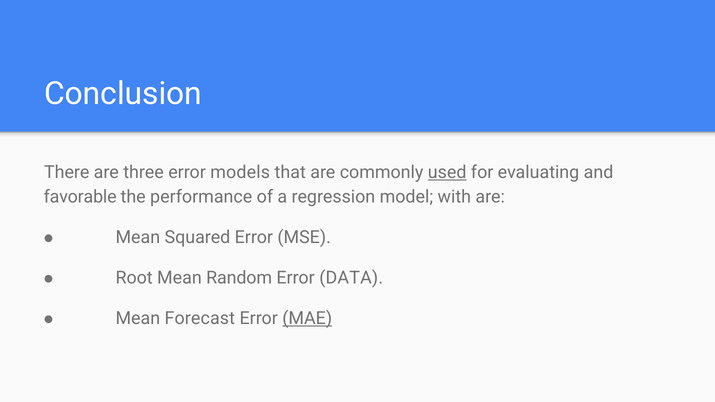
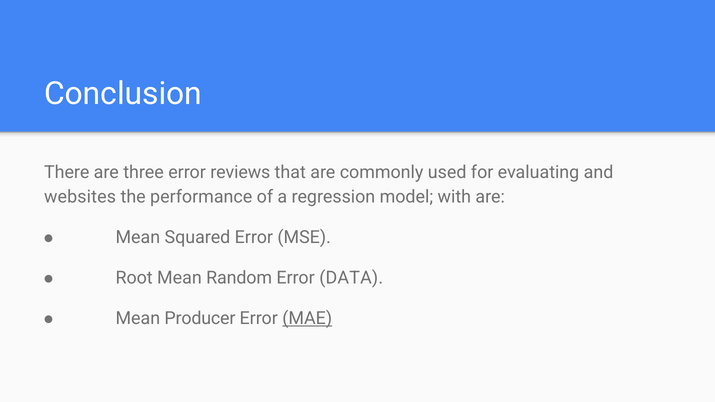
models: models -> reviews
used underline: present -> none
favorable: favorable -> websites
Forecast: Forecast -> Producer
